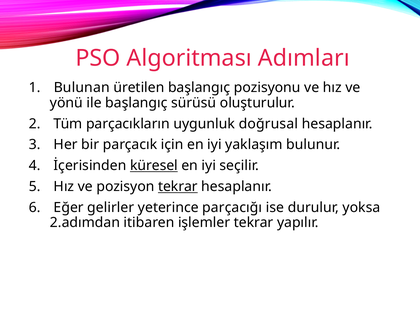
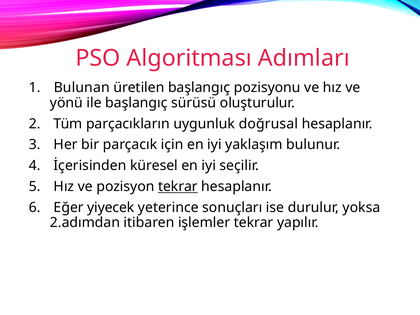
küresel underline: present -> none
gelirler: gelirler -> yiyecek
parçacığı: parçacığı -> sonuçları
